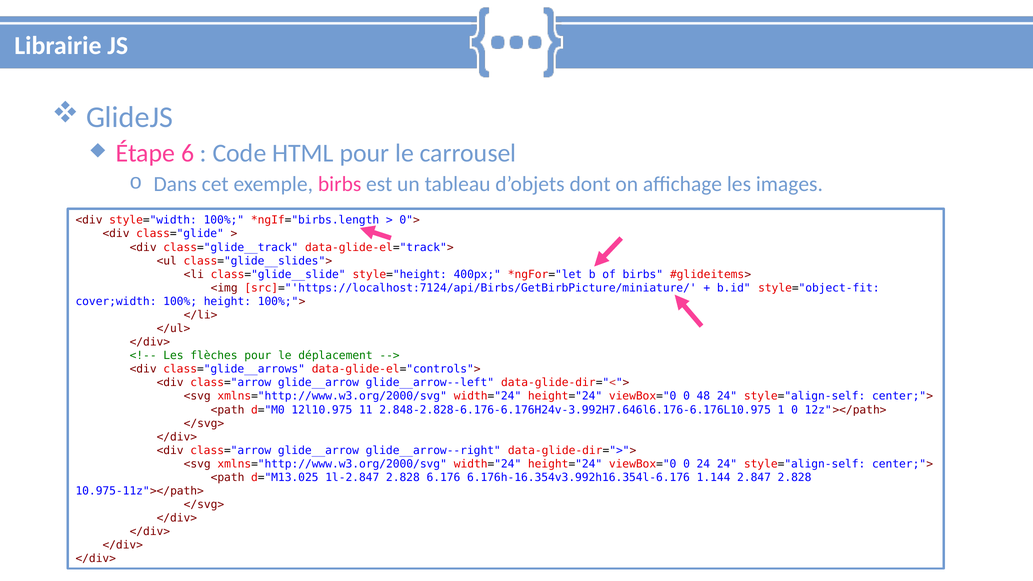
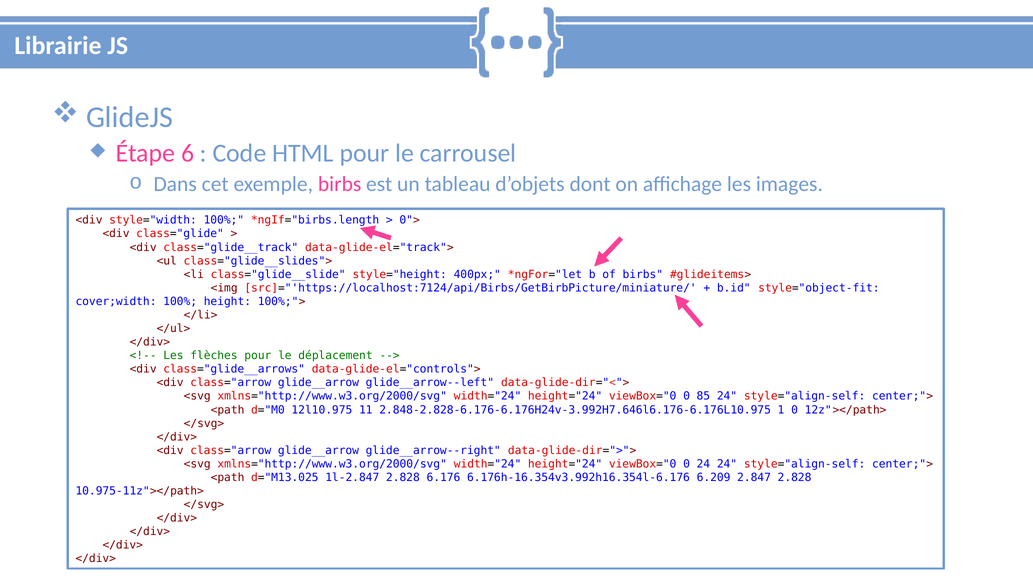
48: 48 -> 85
1.144: 1.144 -> 6.209
